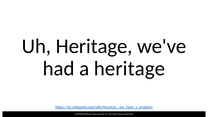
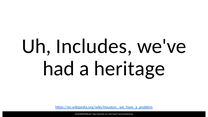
Uh Heritage: Heritage -> Includes
